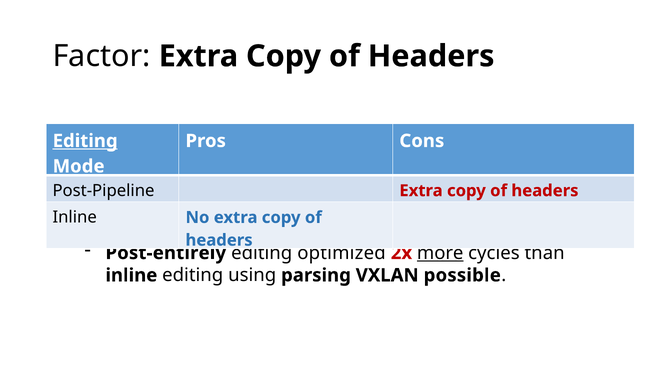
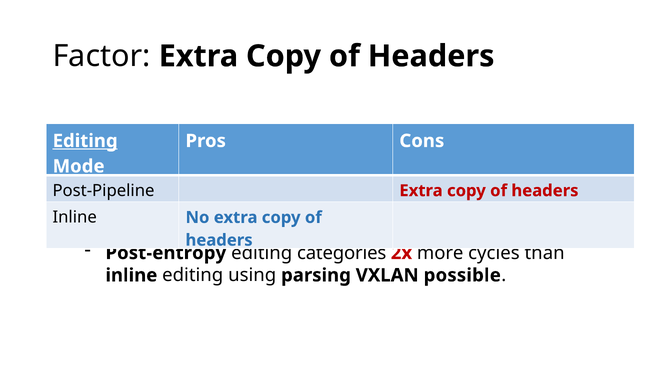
Post-entirely: Post-entirely -> Post-entropy
optimized: optimized -> categories
more underline: present -> none
